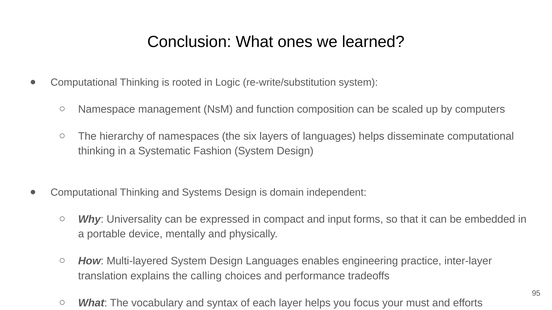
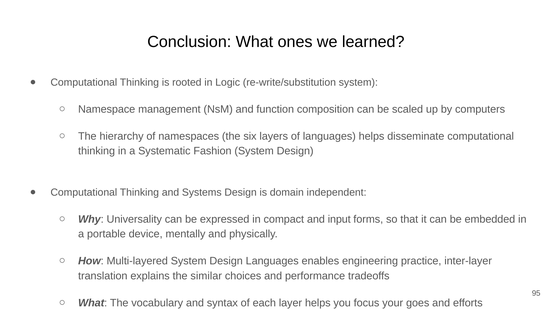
calling: calling -> similar
must: must -> goes
